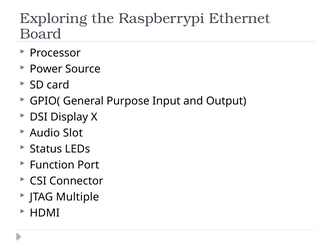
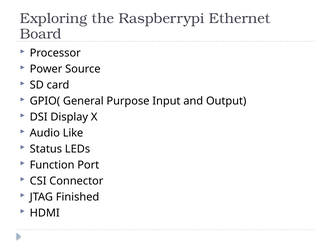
Slot: Slot -> Like
Multiple: Multiple -> Finished
